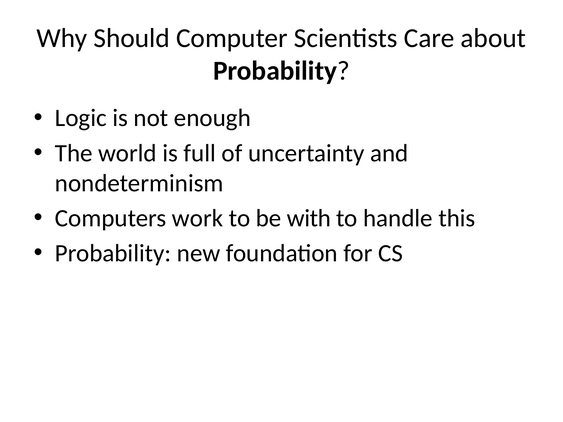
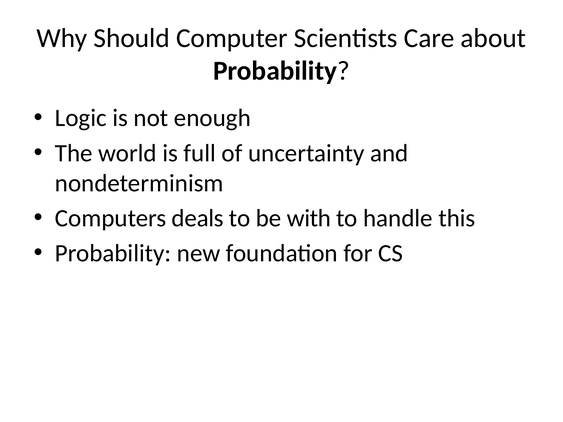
work: work -> deals
